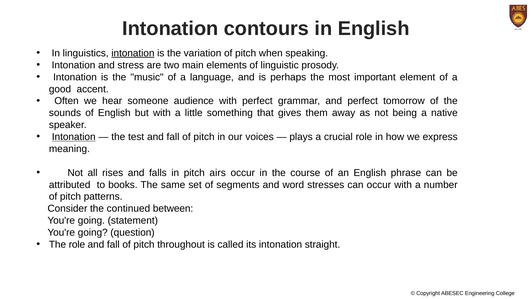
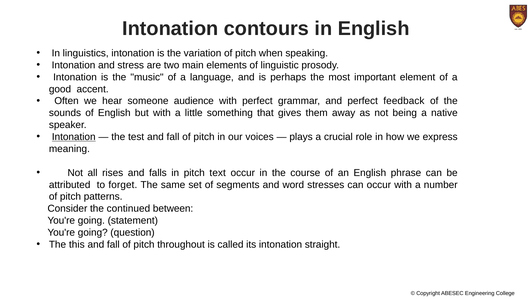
intonation at (133, 53) underline: present -> none
tomorrow: tomorrow -> feedback
airs: airs -> text
books: books -> forget
The role: role -> this
